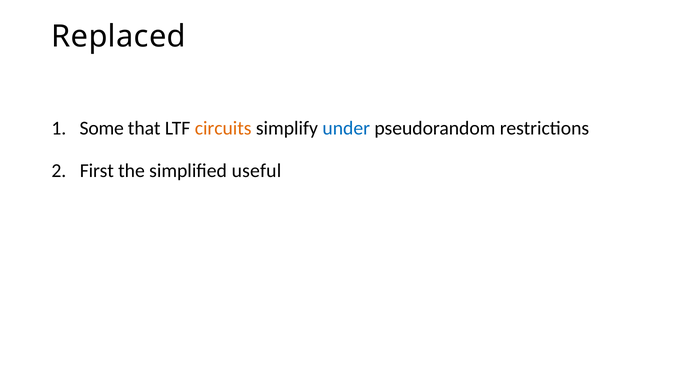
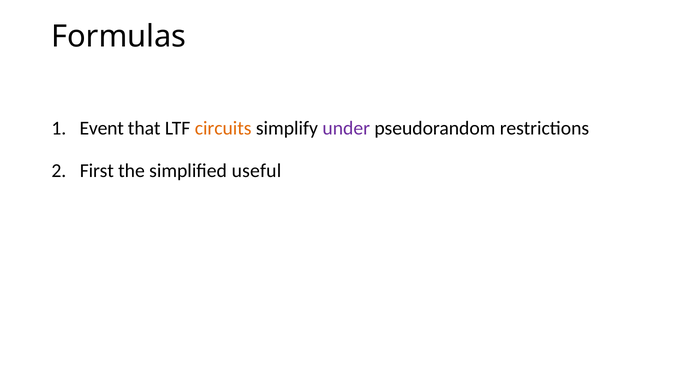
Replaced: Replaced -> Formulas
Some: Some -> Event
under colour: blue -> purple
